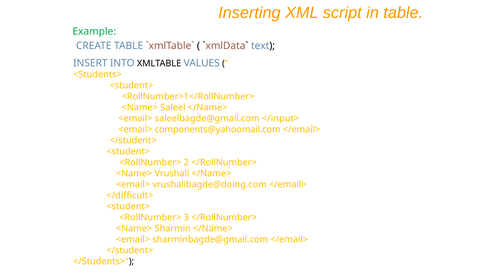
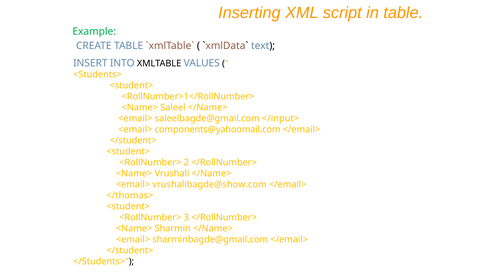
vrushalibagde@doing.com: vrushalibagde@doing.com -> vrushalibagde@show.com
</difficult>: </difficult> -> </thomas>
